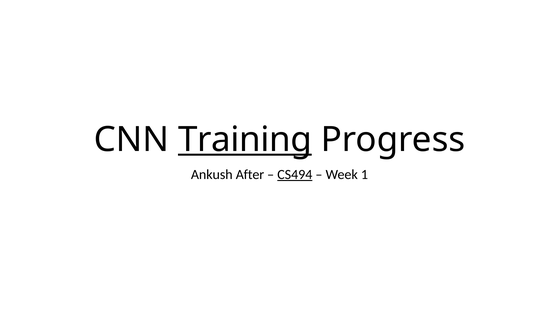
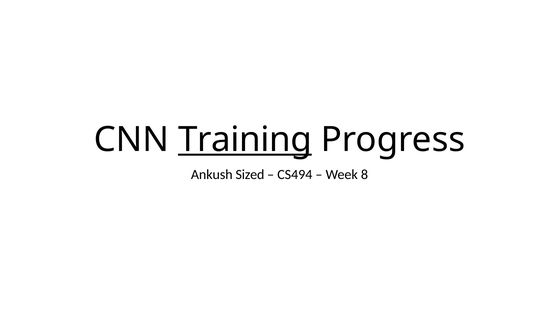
After: After -> Sized
CS494 underline: present -> none
1: 1 -> 8
